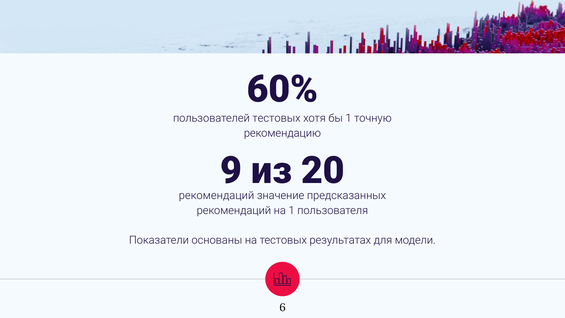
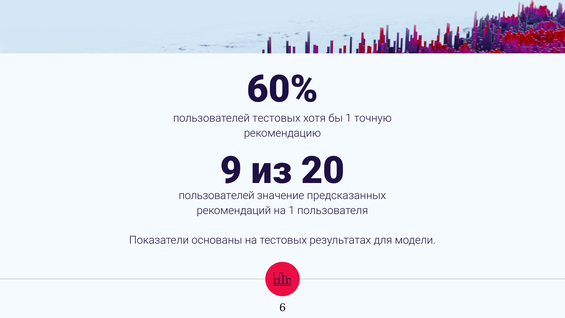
рекомендаций at (216, 195): рекомендаций -> пользователей
